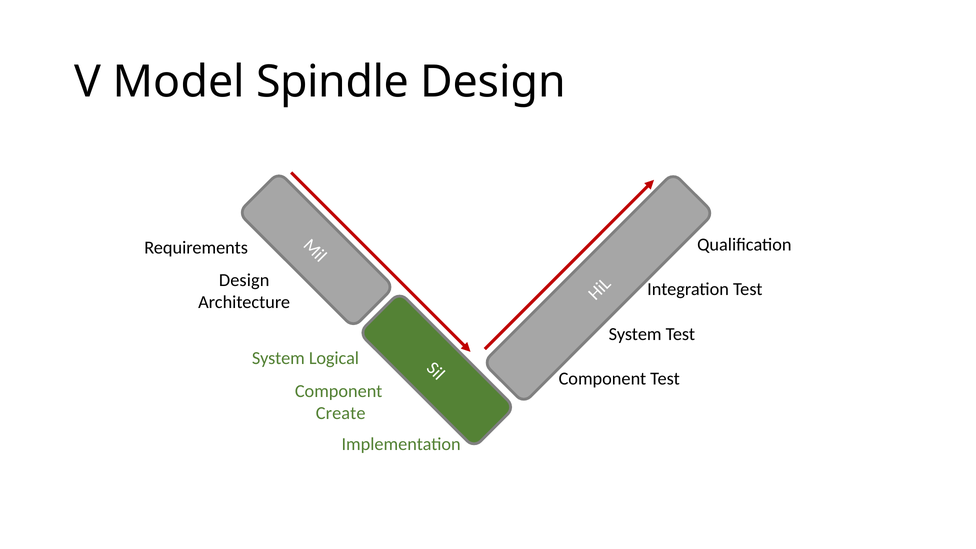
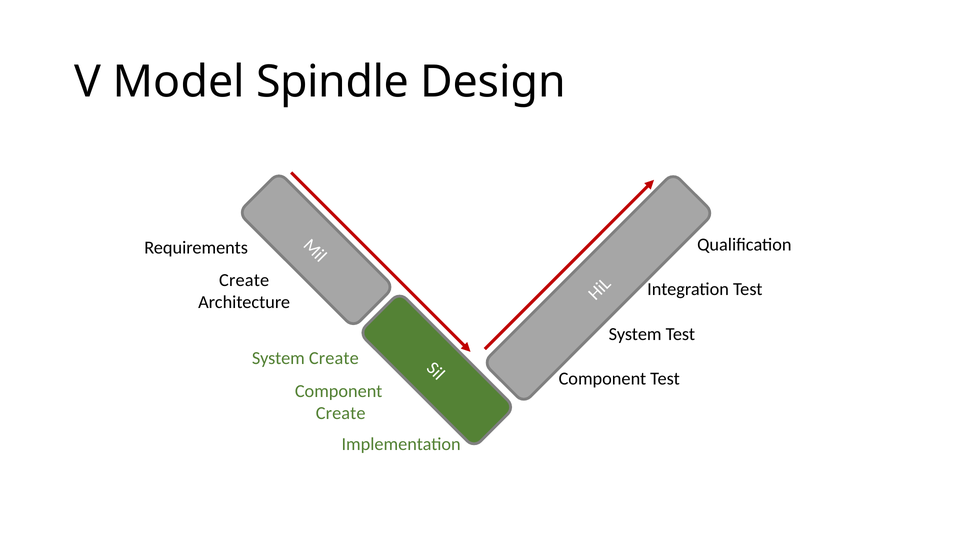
Design at (244, 280): Design -> Create
System Logical: Logical -> Create
